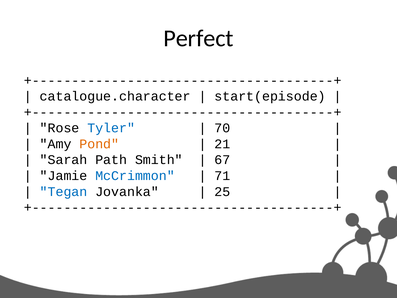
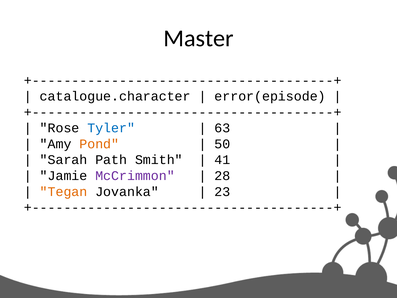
Perfect: Perfect -> Master
start(episode: start(episode -> error(episode
70: 70 -> 63
21: 21 -> 50
67: 67 -> 41
McCrimmon colour: blue -> purple
71: 71 -> 28
Tegan colour: blue -> orange
25: 25 -> 23
